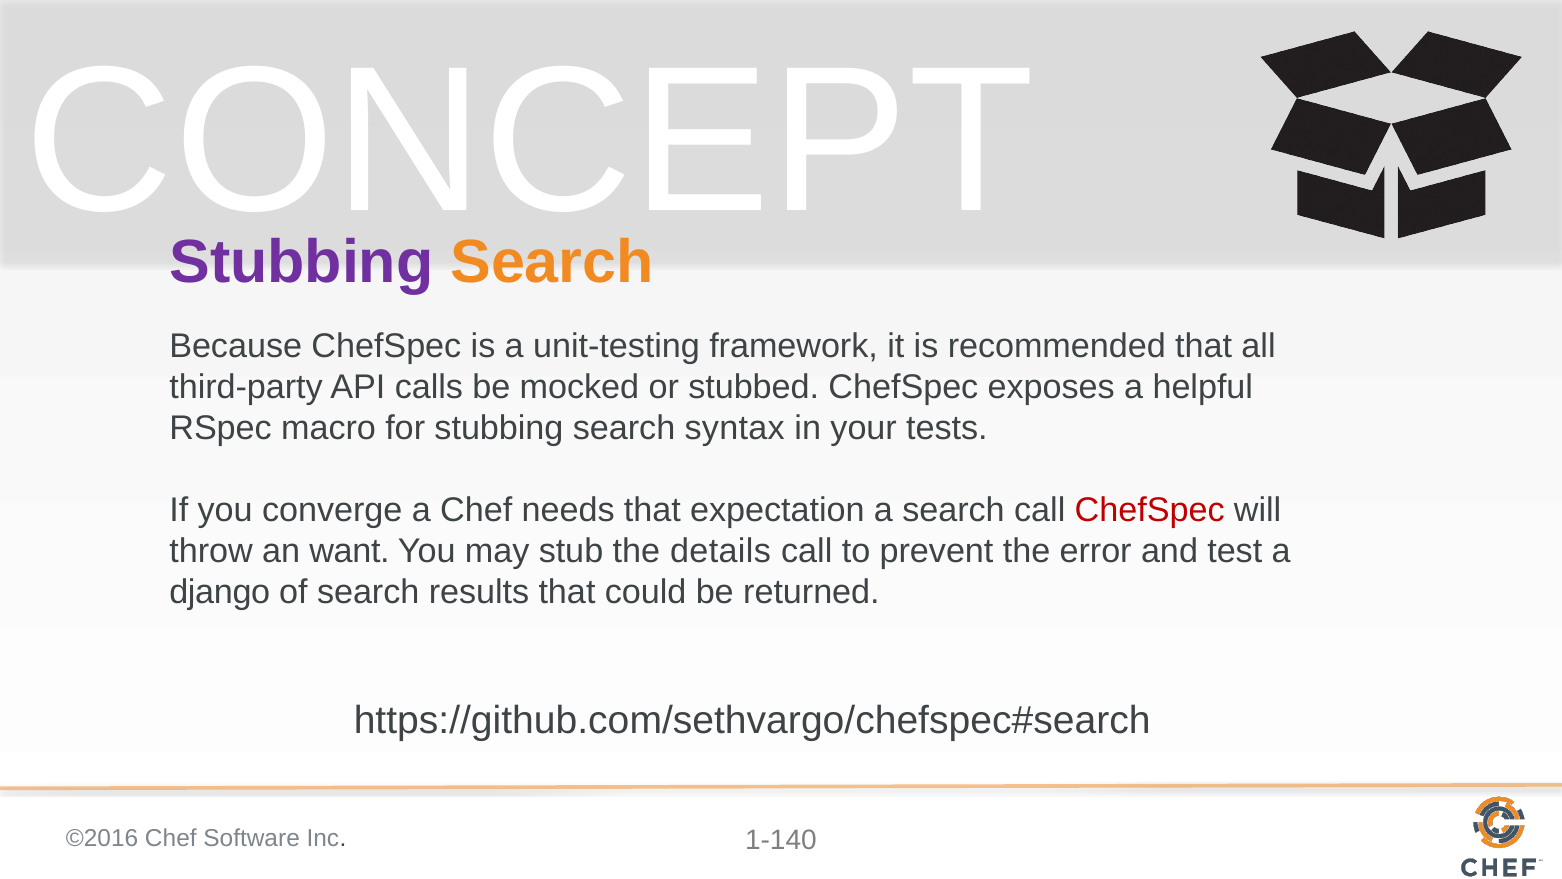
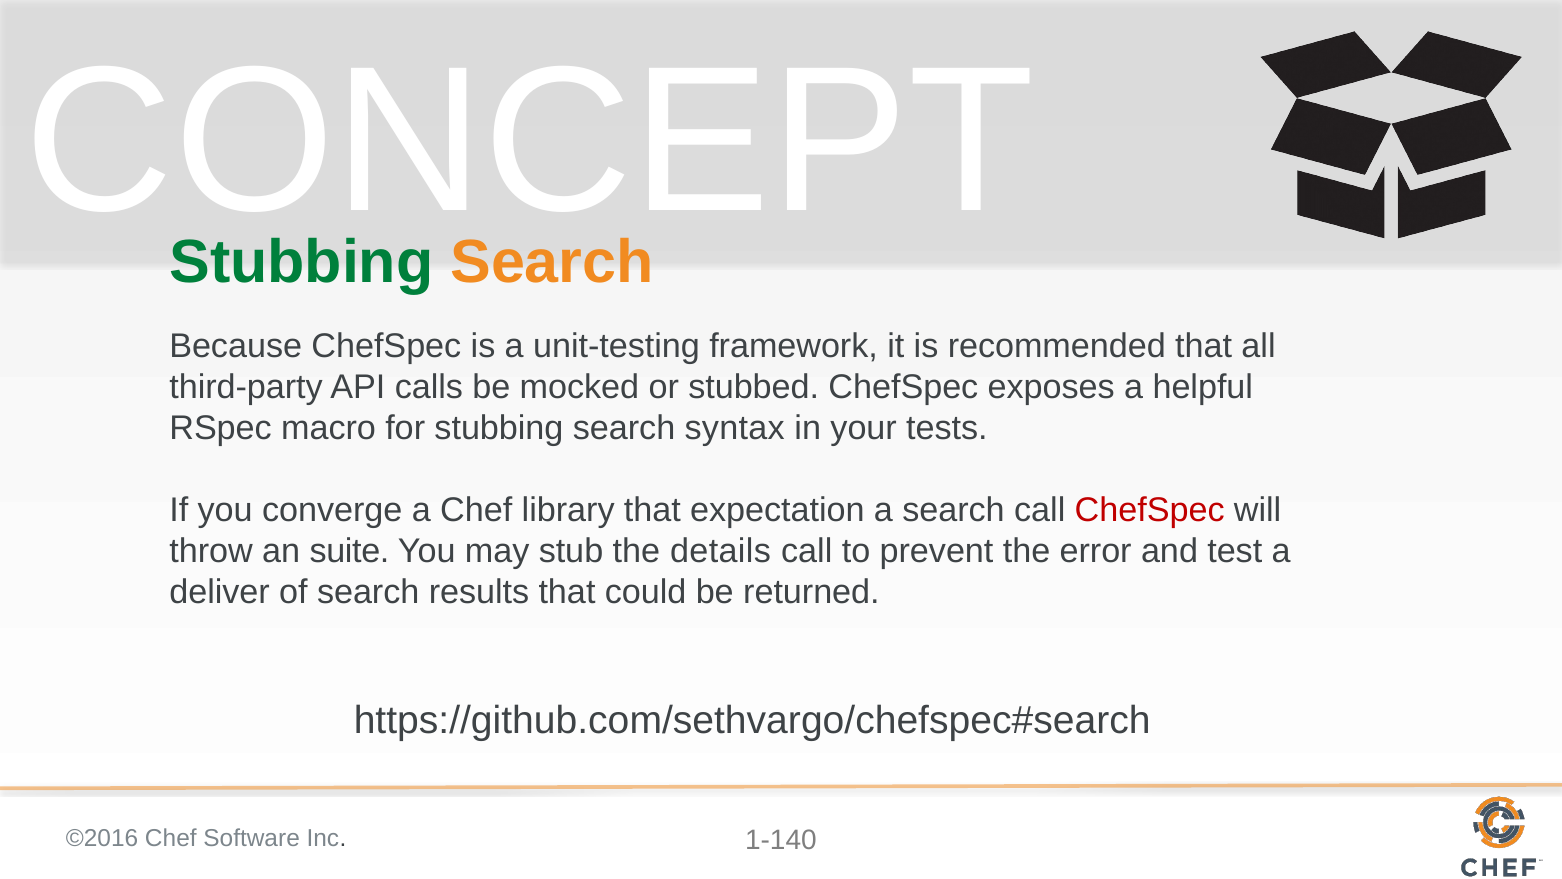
Stubbing at (301, 262) colour: purple -> green
needs: needs -> library
want: want -> suite
django: django -> deliver
